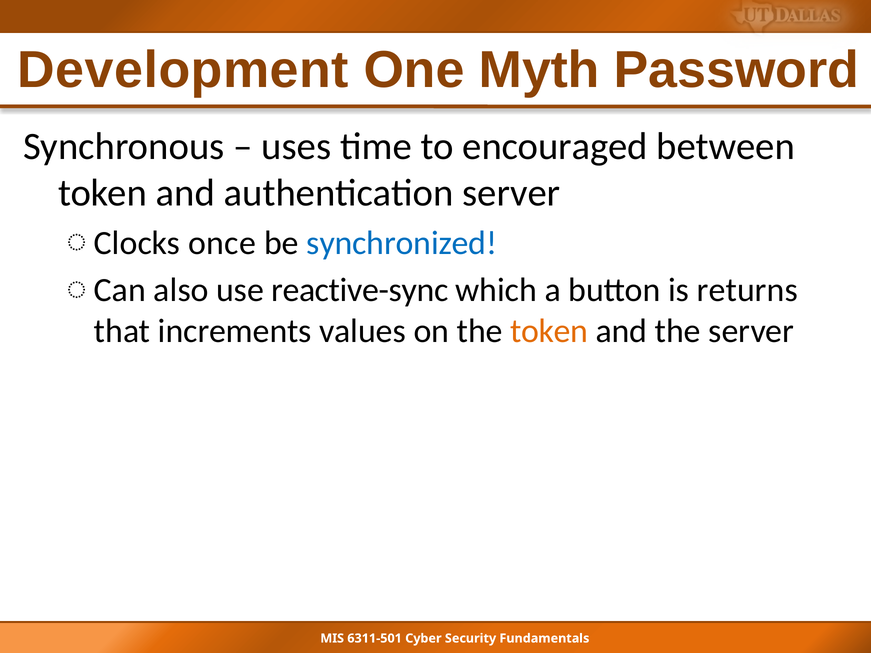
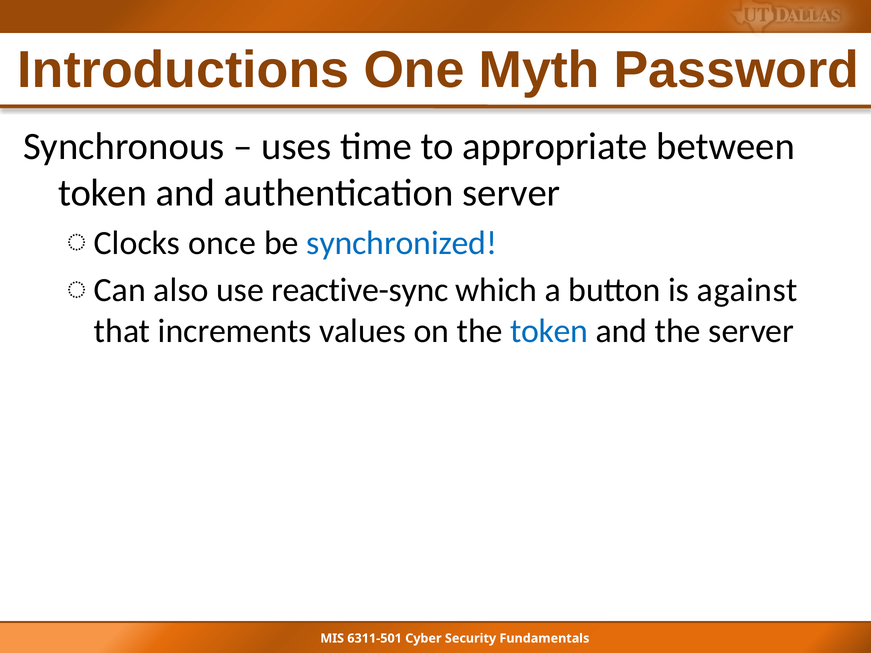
Development: Development -> Introductions
encouraged: encouraged -> appropriate
returns: returns -> against
token at (549, 331) colour: orange -> blue
